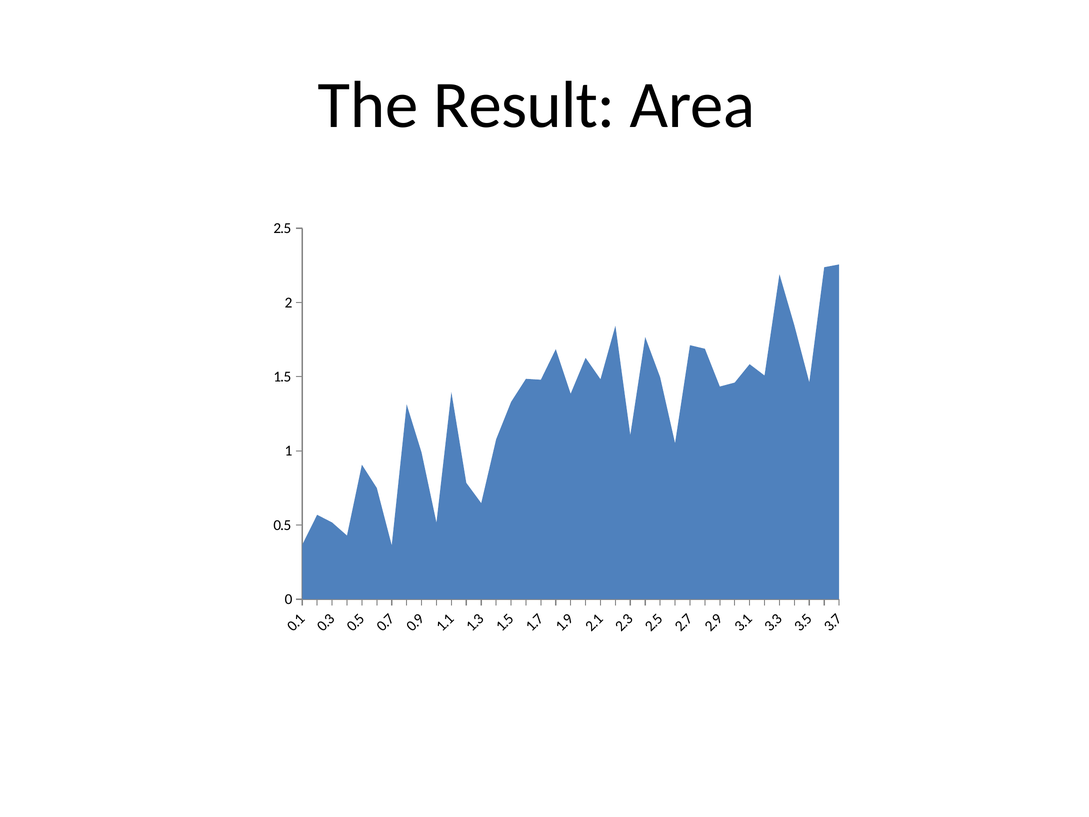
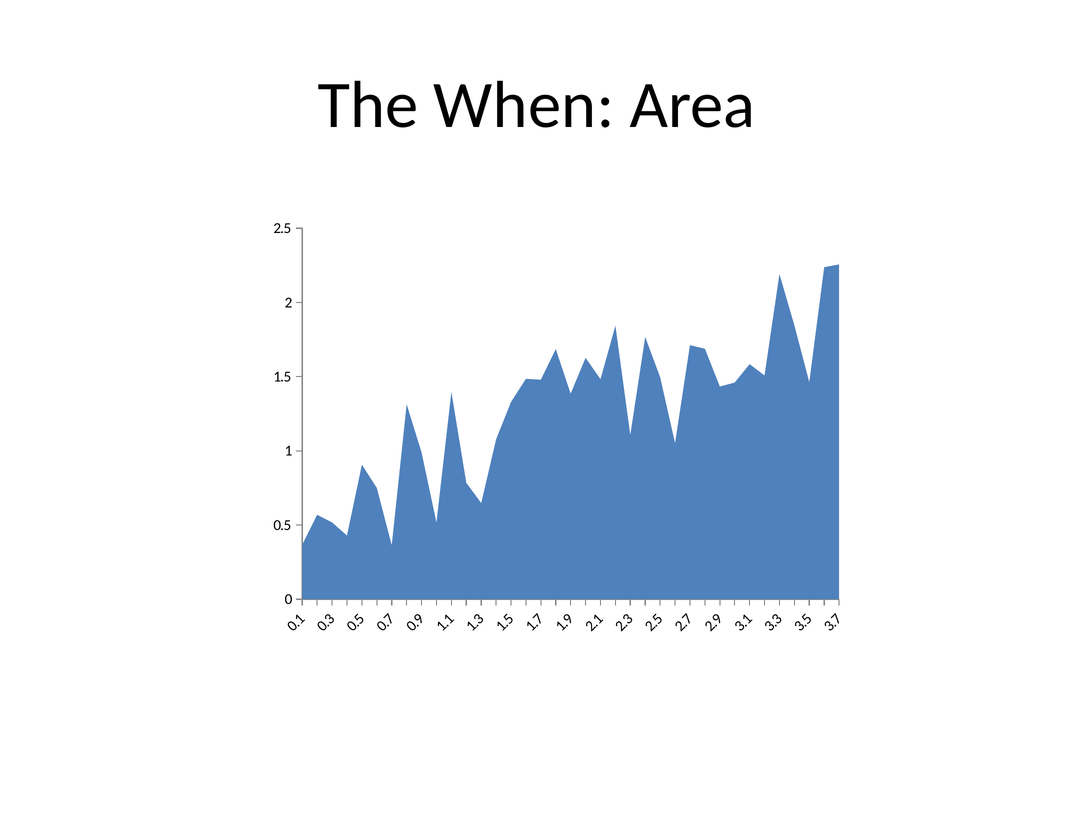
Result: Result -> When
